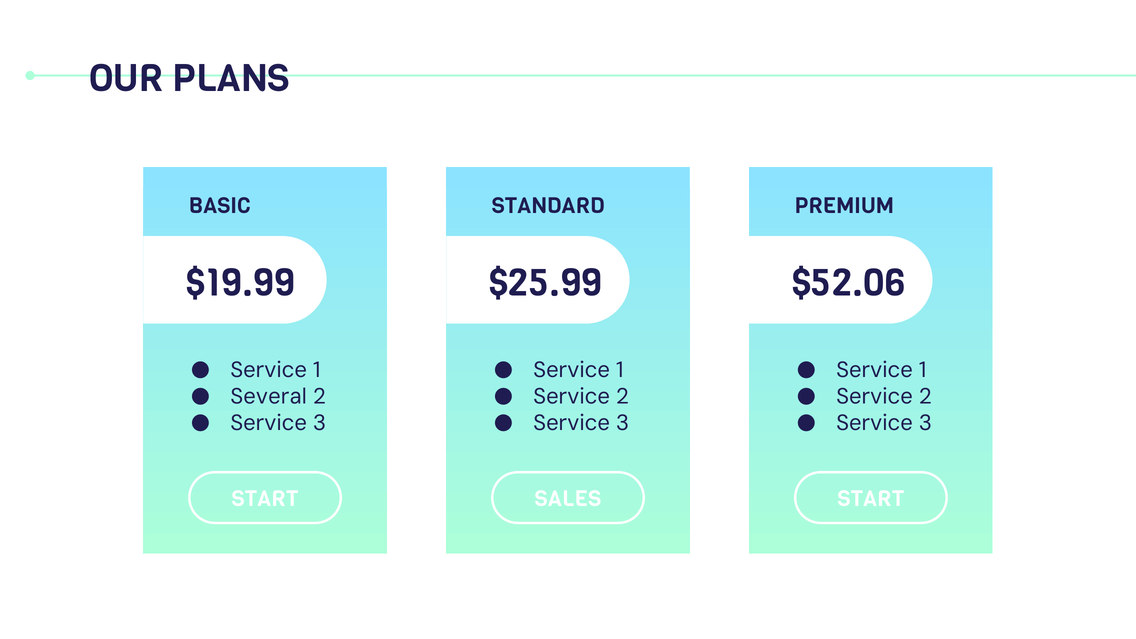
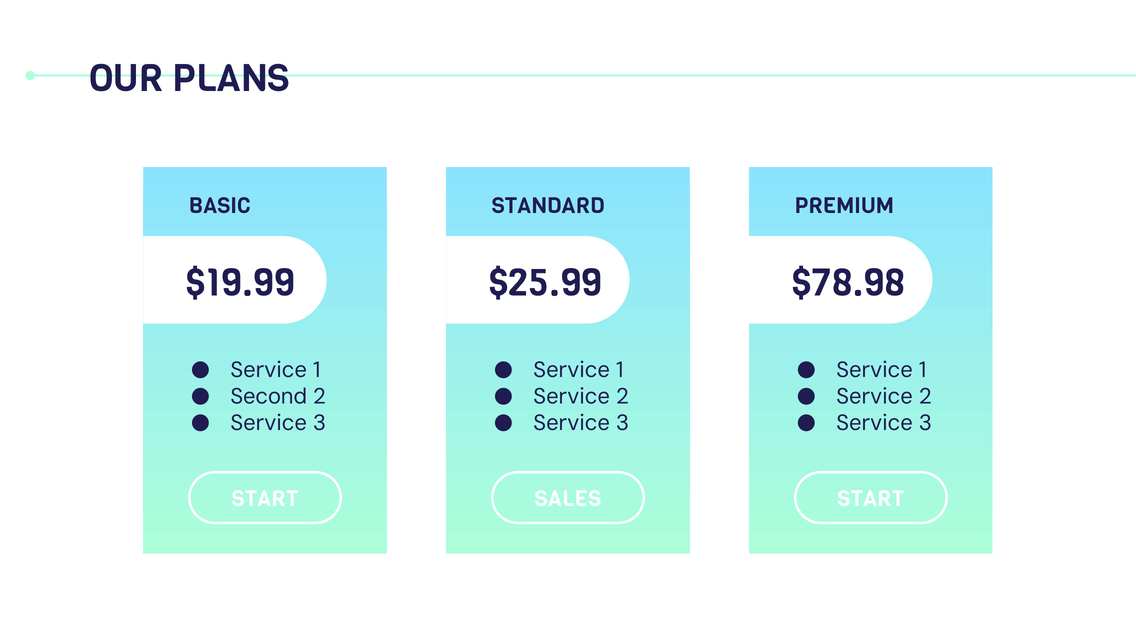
$52.06: $52.06 -> $78.98
Several: Several -> Second
